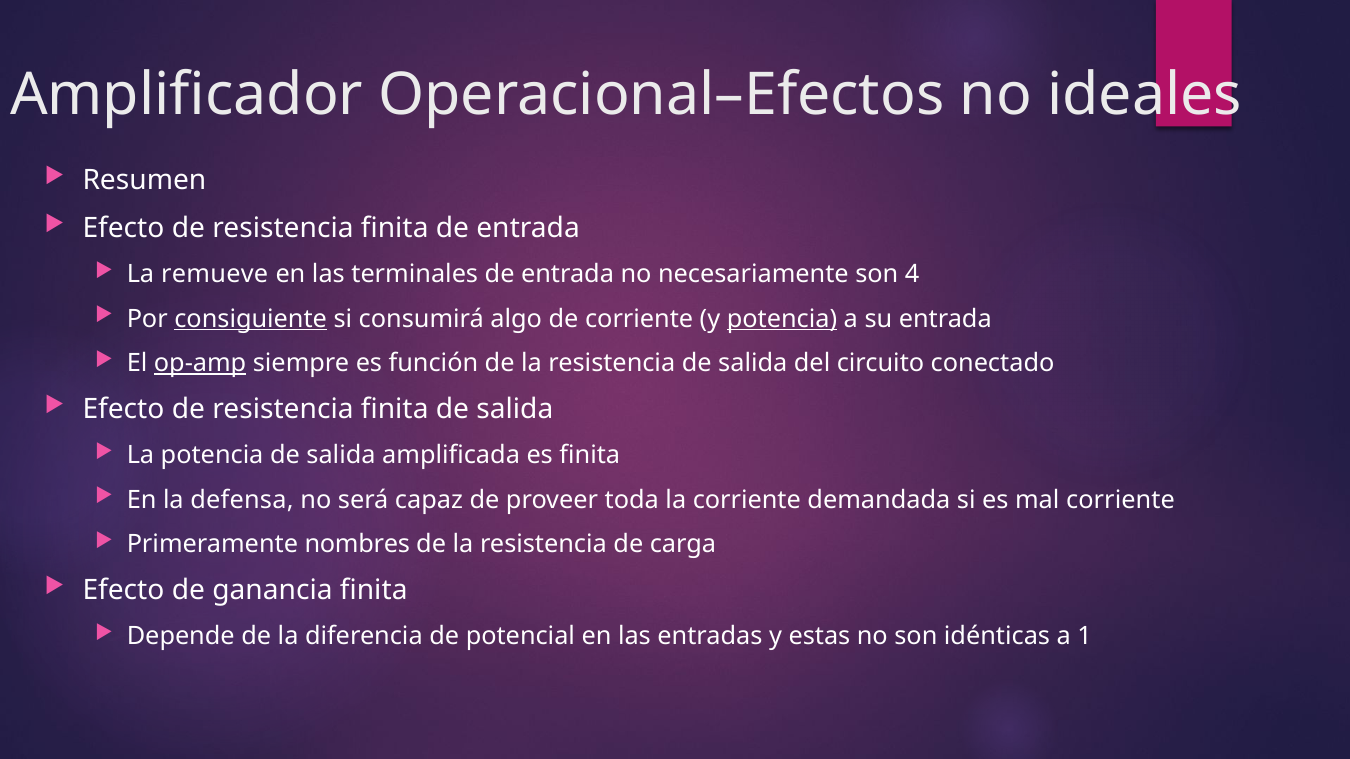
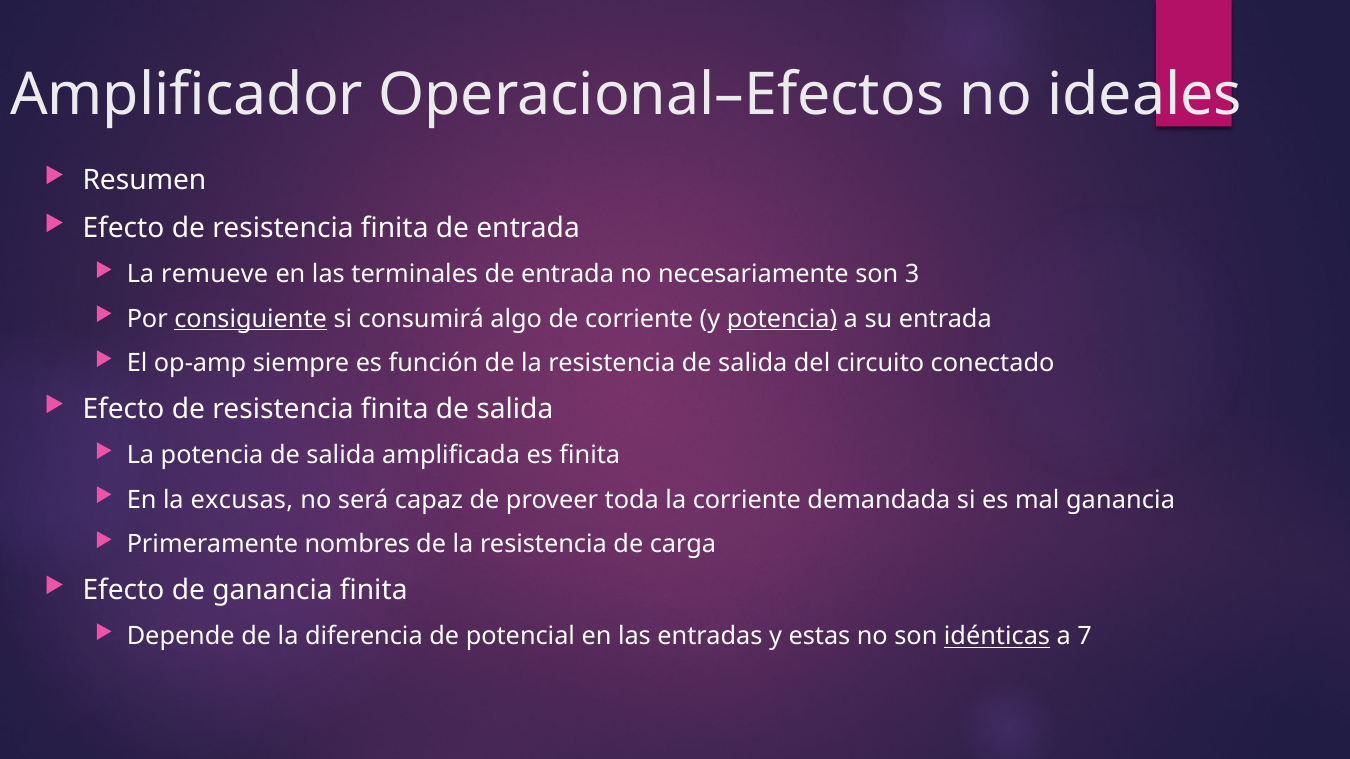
4: 4 -> 3
op-amp underline: present -> none
defensa: defensa -> excusas
mal corriente: corriente -> ganancia
idénticas underline: none -> present
1: 1 -> 7
